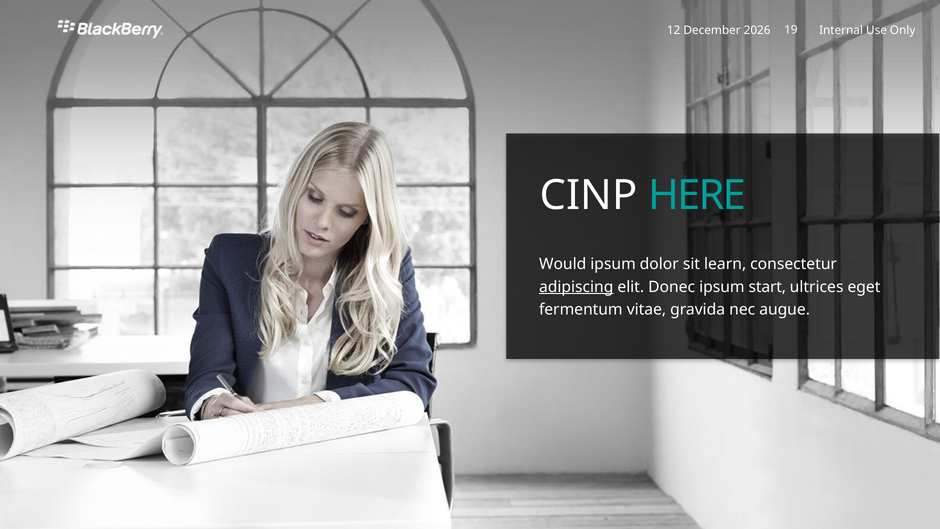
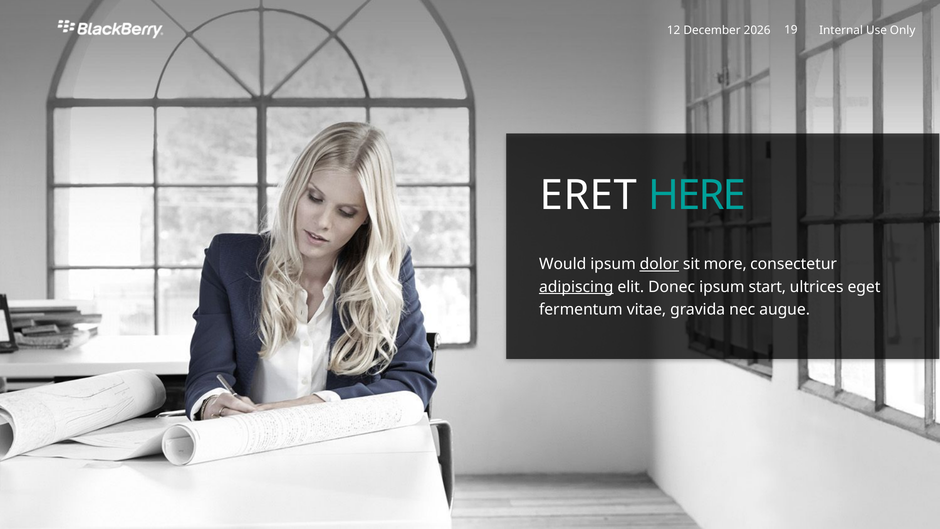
CINP: CINP -> ERET
dolor underline: none -> present
learn: learn -> more
